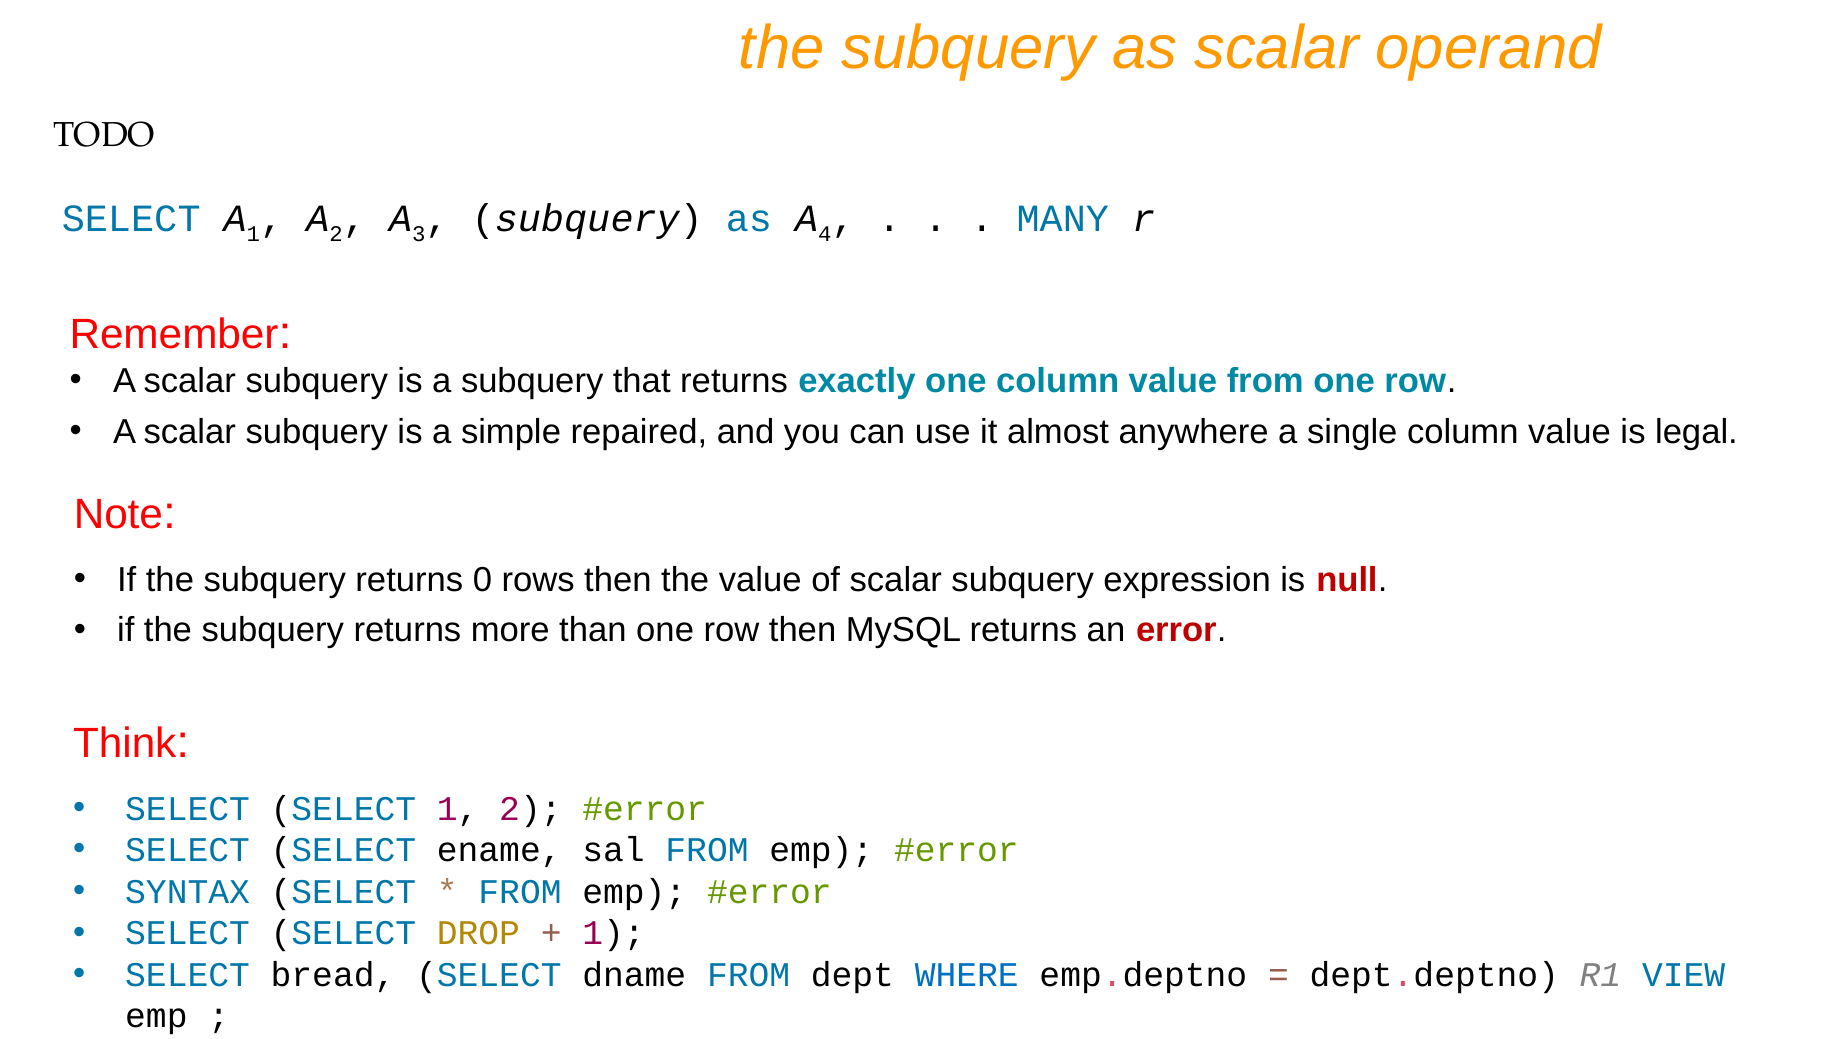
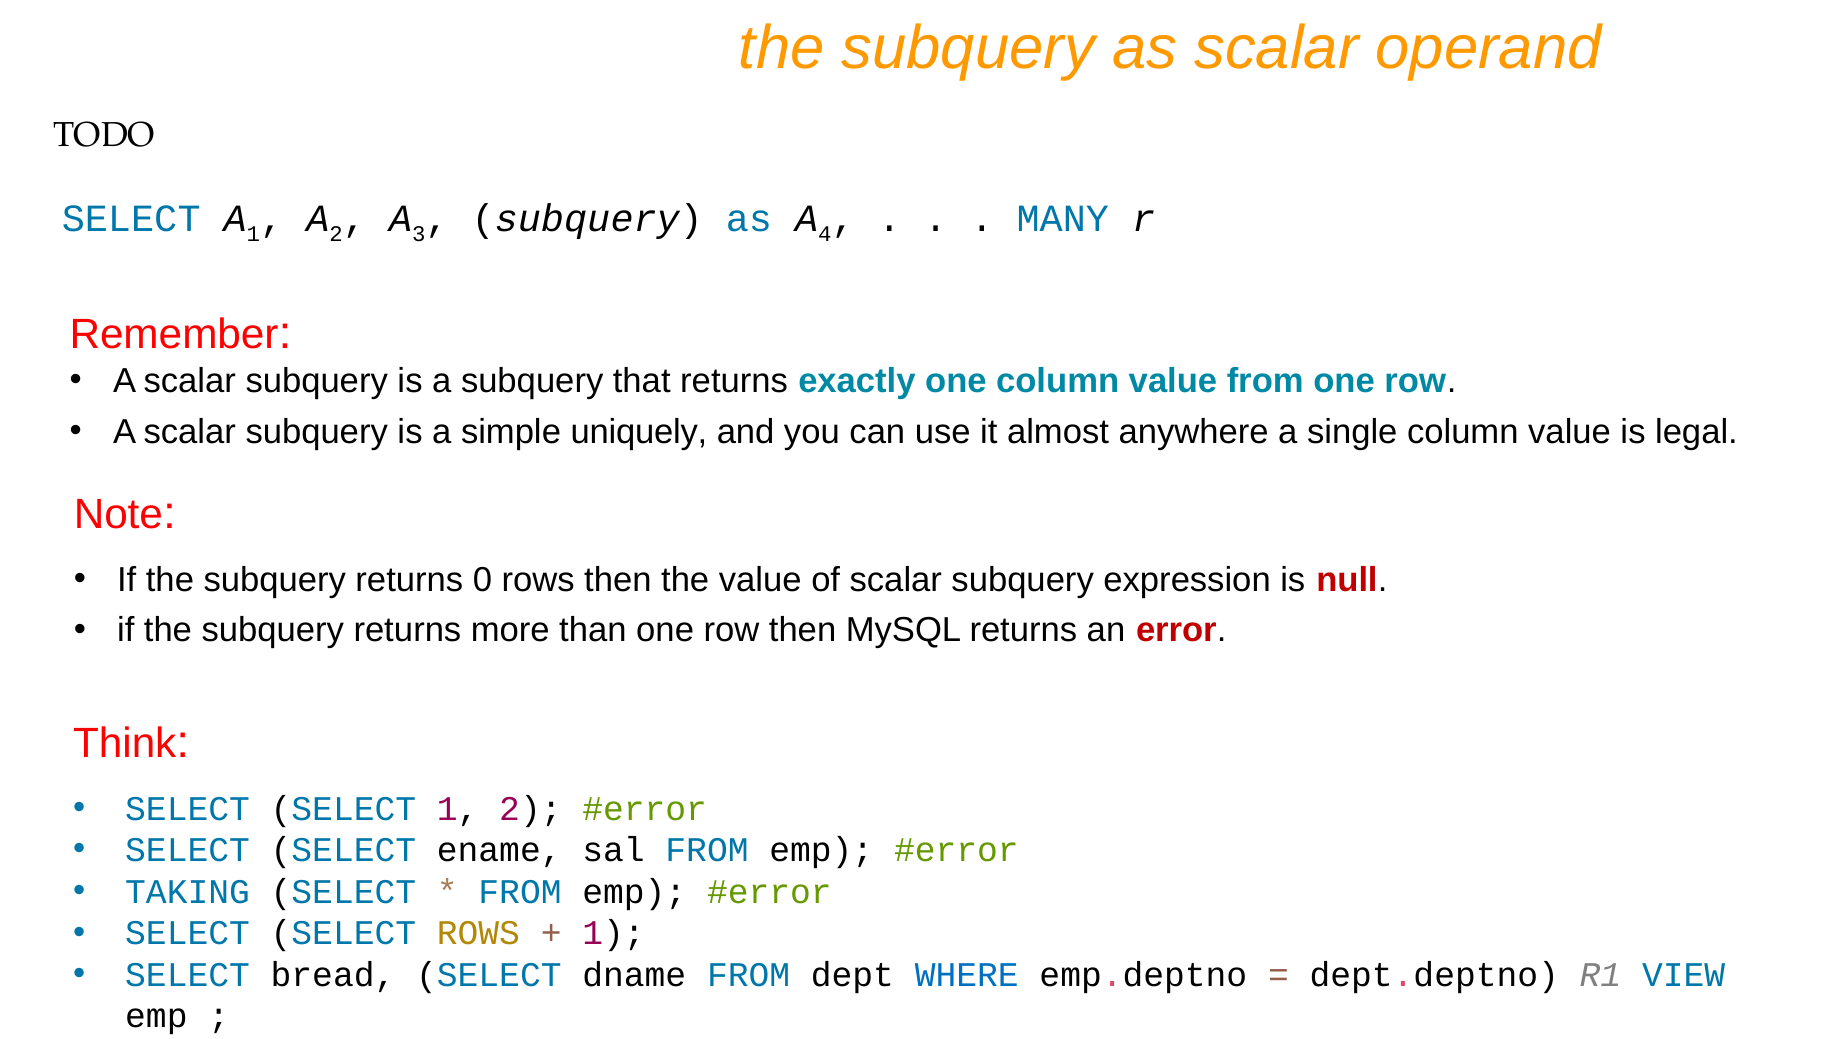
repaired: repaired -> uniquely
SYNTAX: SYNTAX -> TAKING
SELECT DROP: DROP -> ROWS
